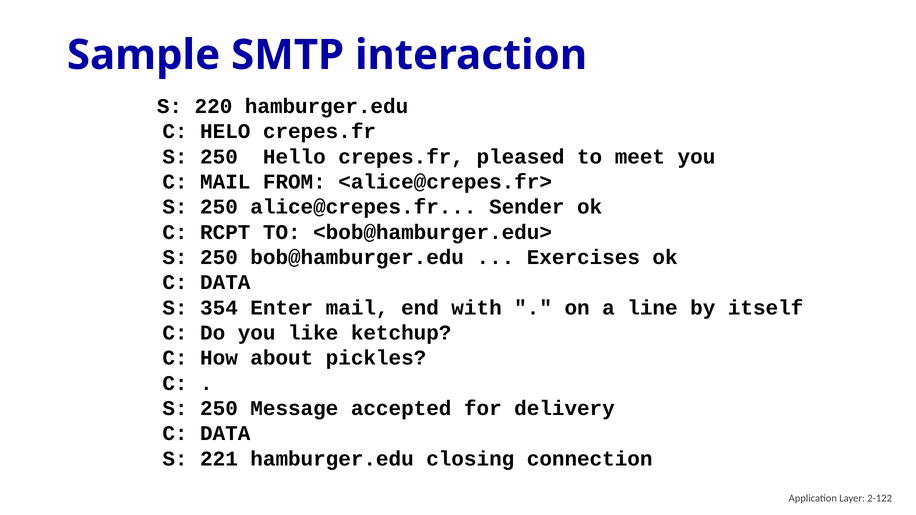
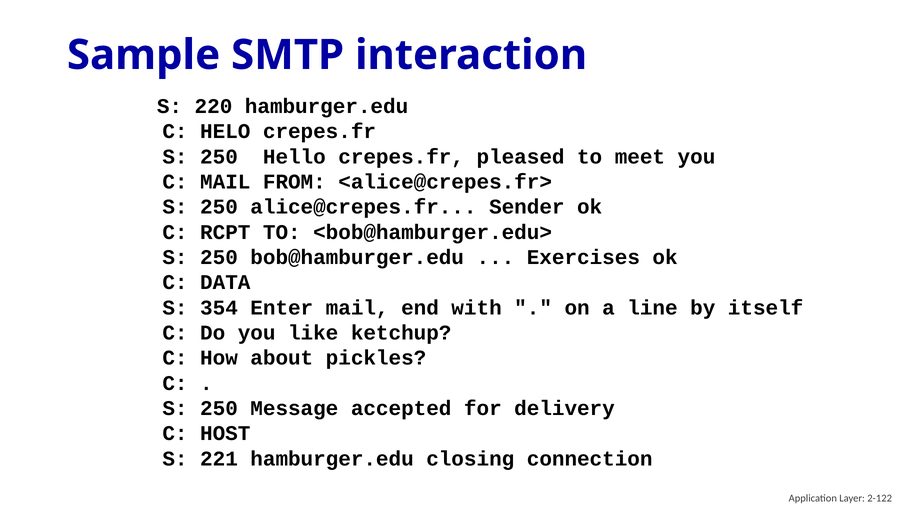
DATA at (225, 434): DATA -> HOST
